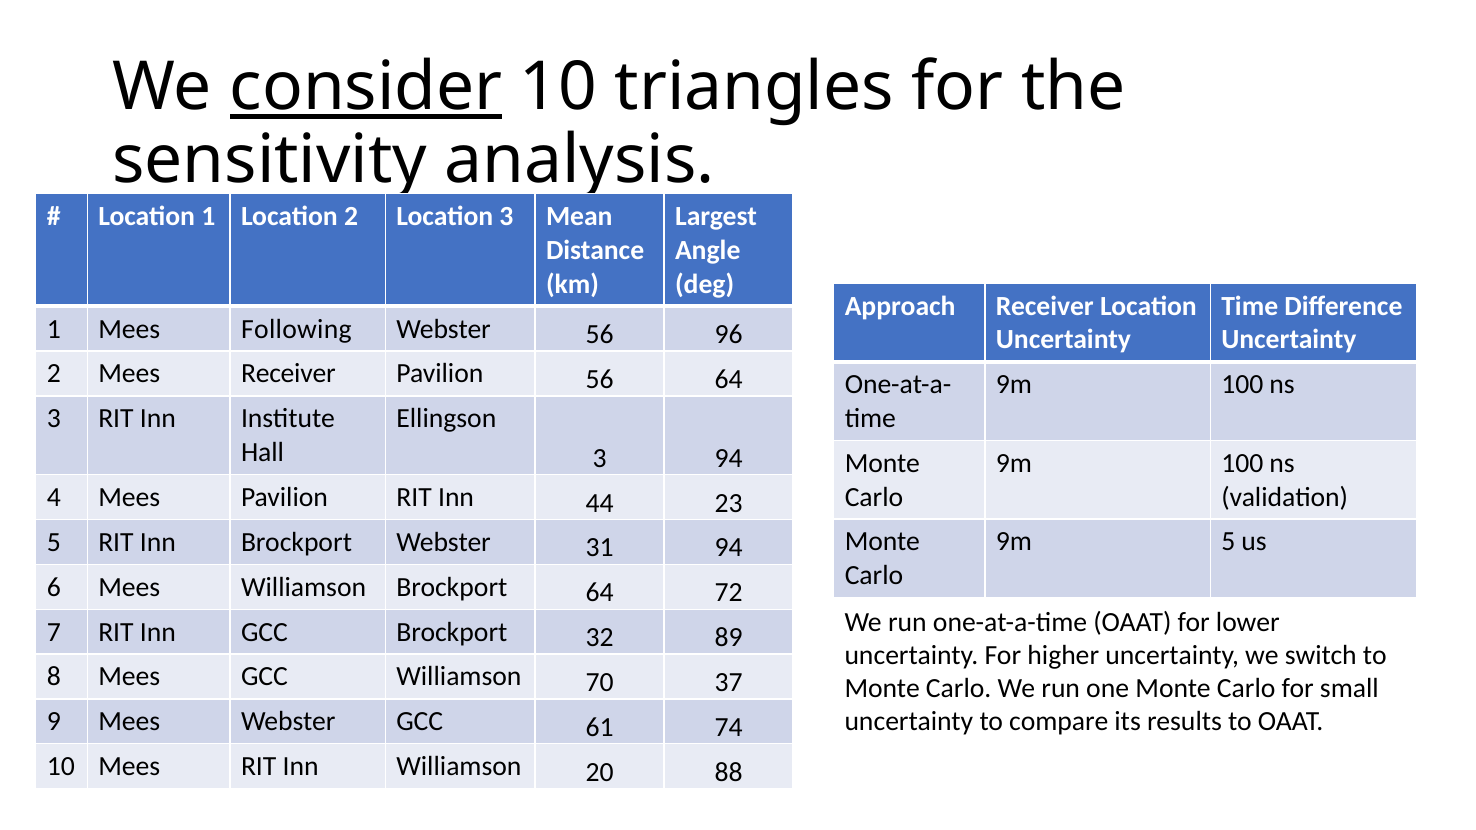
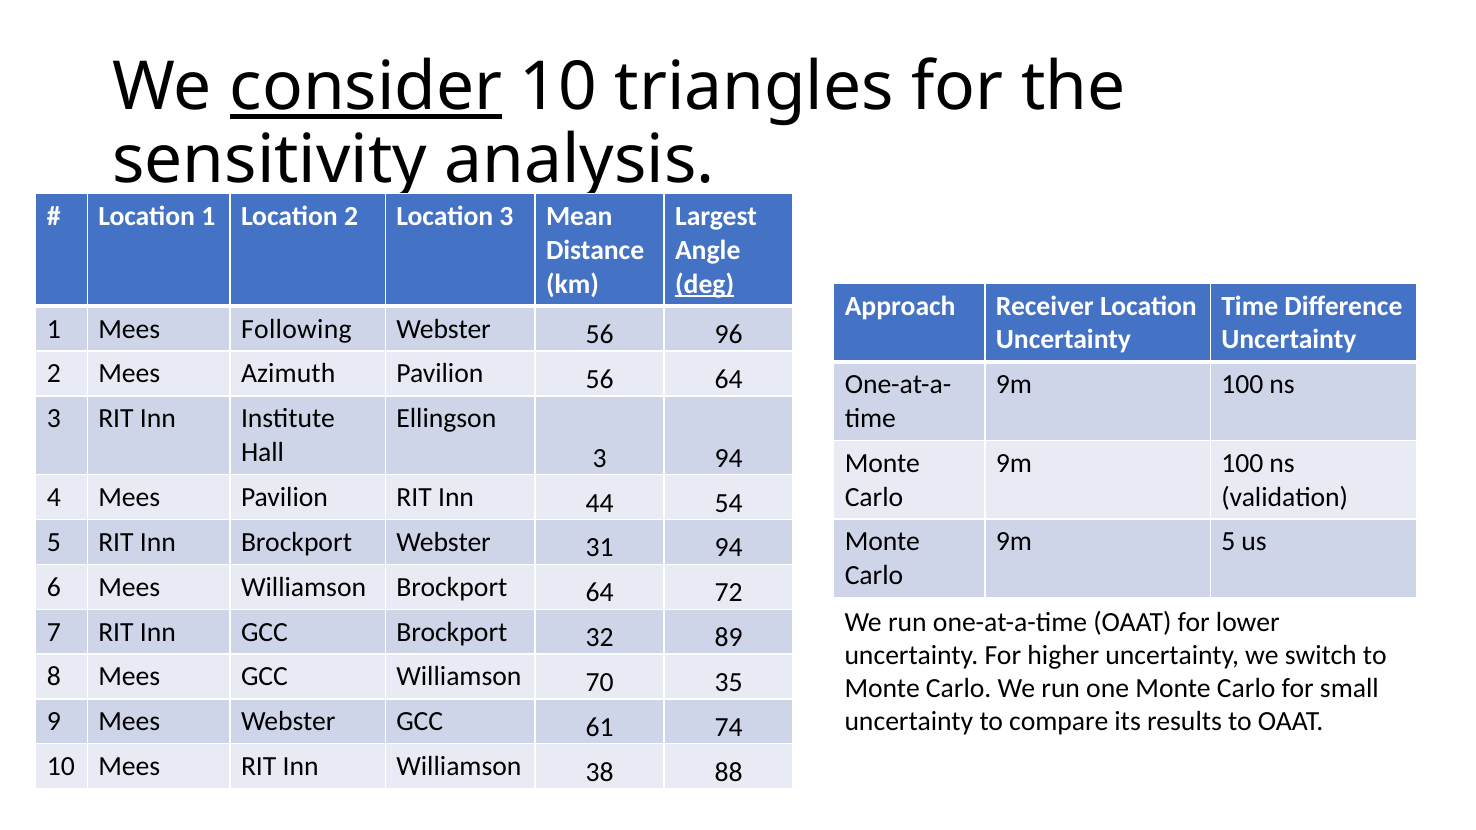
deg underline: none -> present
Mees Receiver: Receiver -> Azimuth
23: 23 -> 54
37: 37 -> 35
20: 20 -> 38
